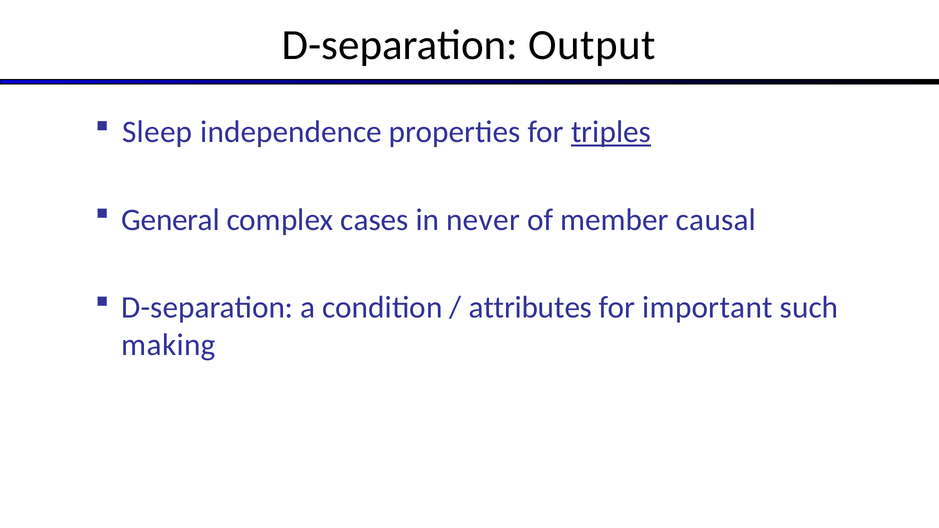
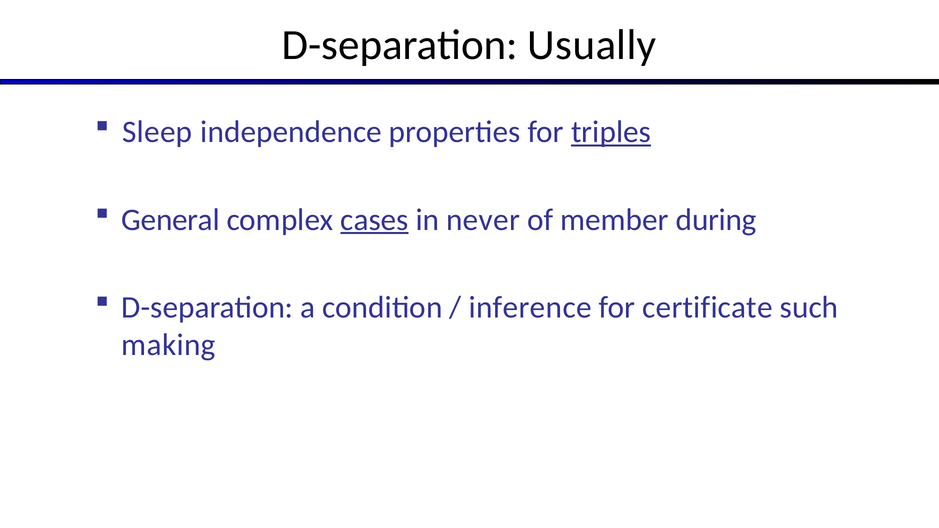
Output: Output -> Usually
cases underline: none -> present
causal: causal -> during
attributes: attributes -> inference
important: important -> certificate
